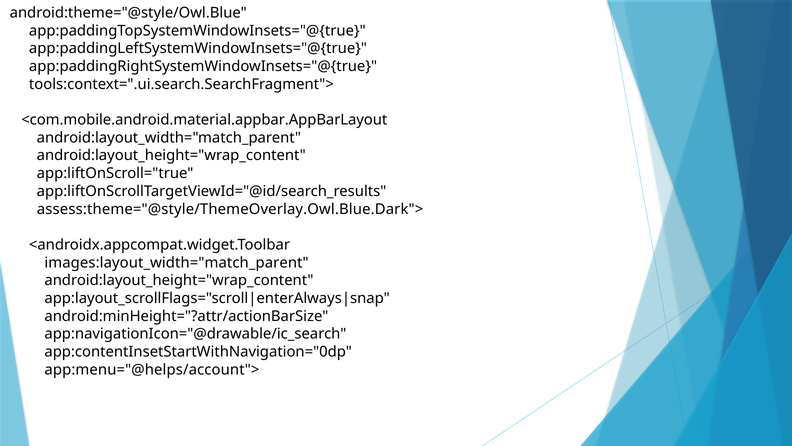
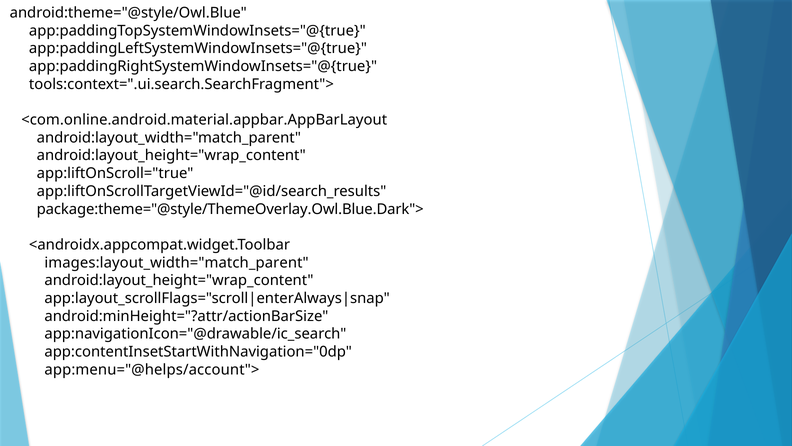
<com.mobile.android.material.appbar.AppBarLayout: <com.mobile.android.material.appbar.AppBarLayout -> <com.online.android.material.appbar.AppBarLayout
assess:theme="@style/ThemeOverlay.Owl.Blue.Dark">: assess:theme="@style/ThemeOverlay.Owl.Blue.Dark"> -> package:theme="@style/ThemeOverlay.Owl.Blue.Dark">
